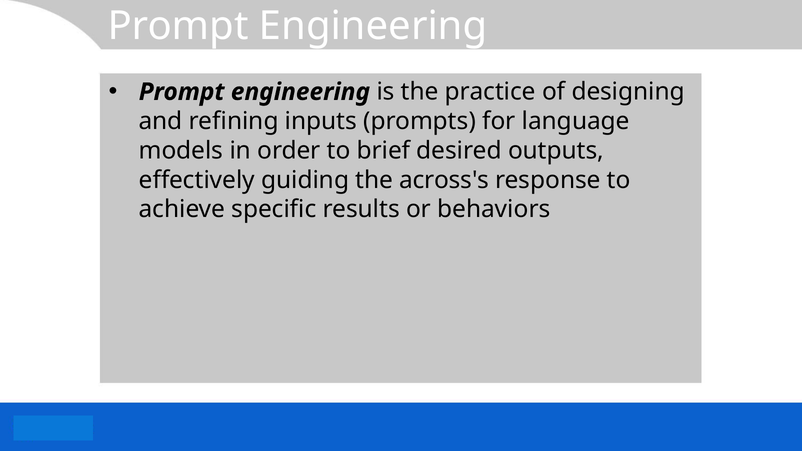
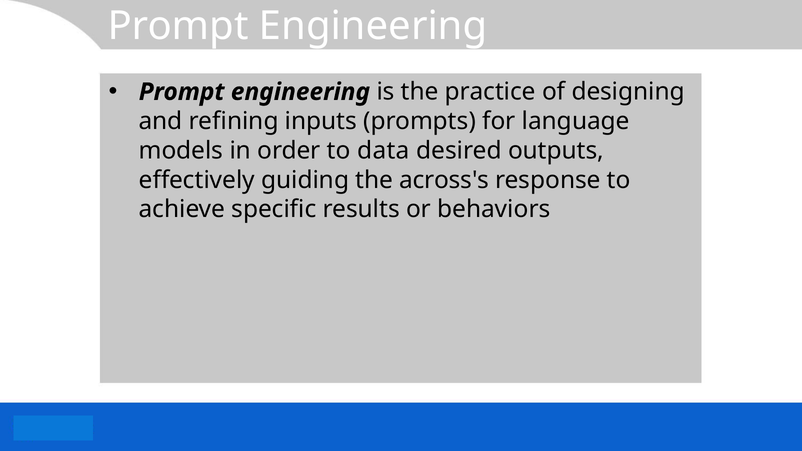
brief: brief -> data
